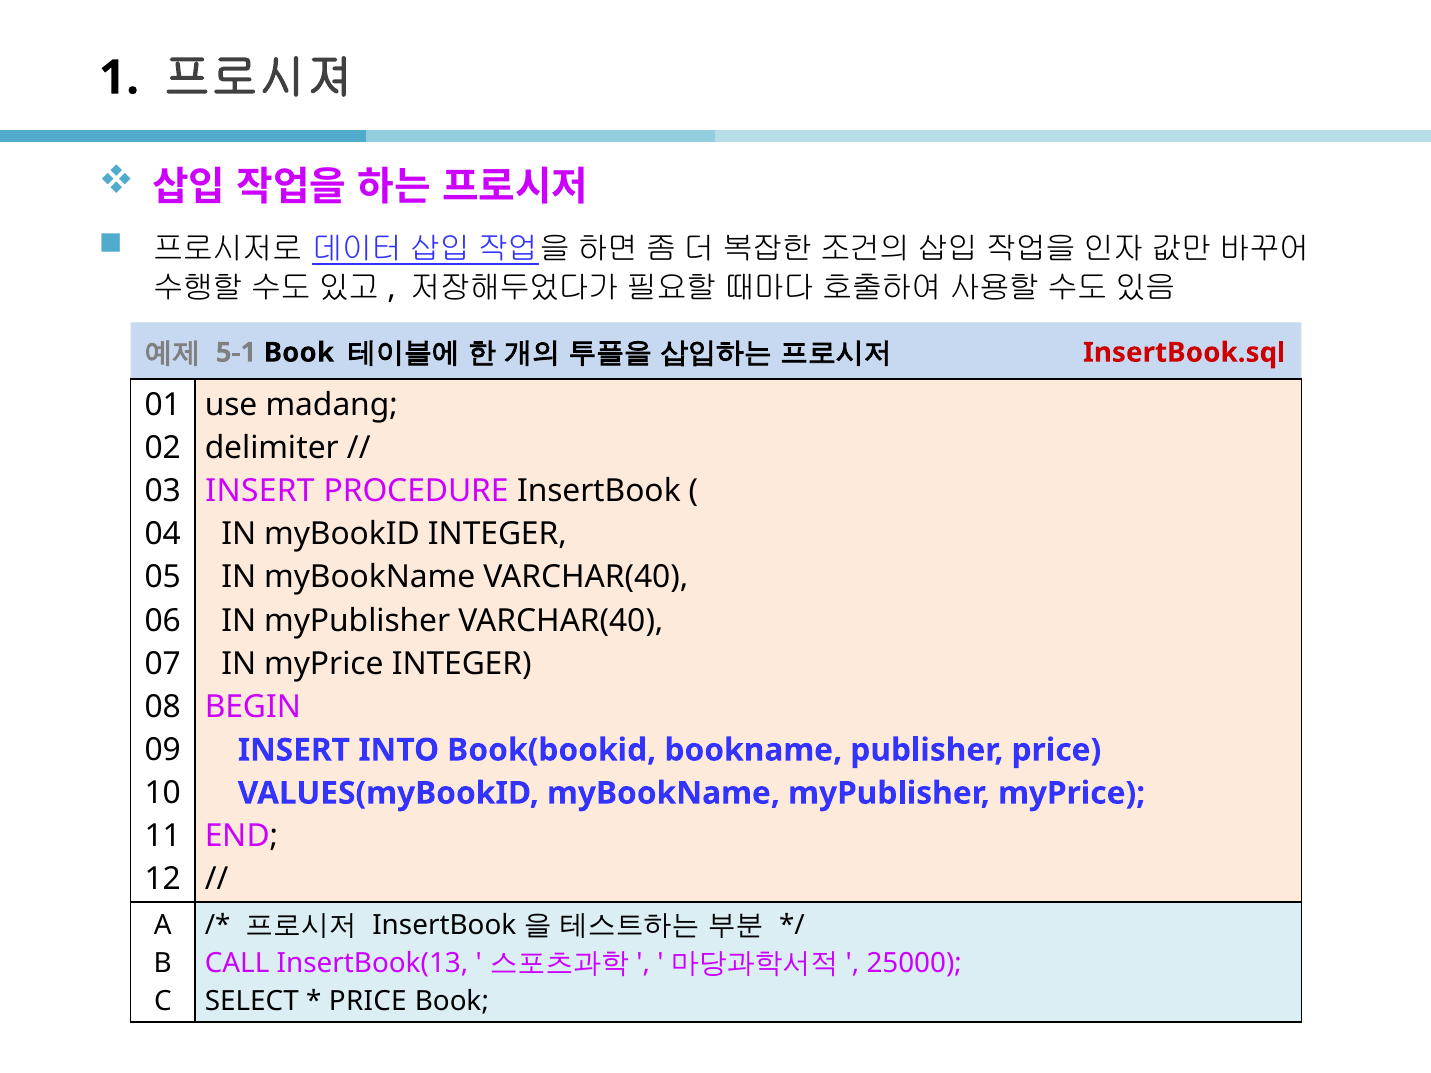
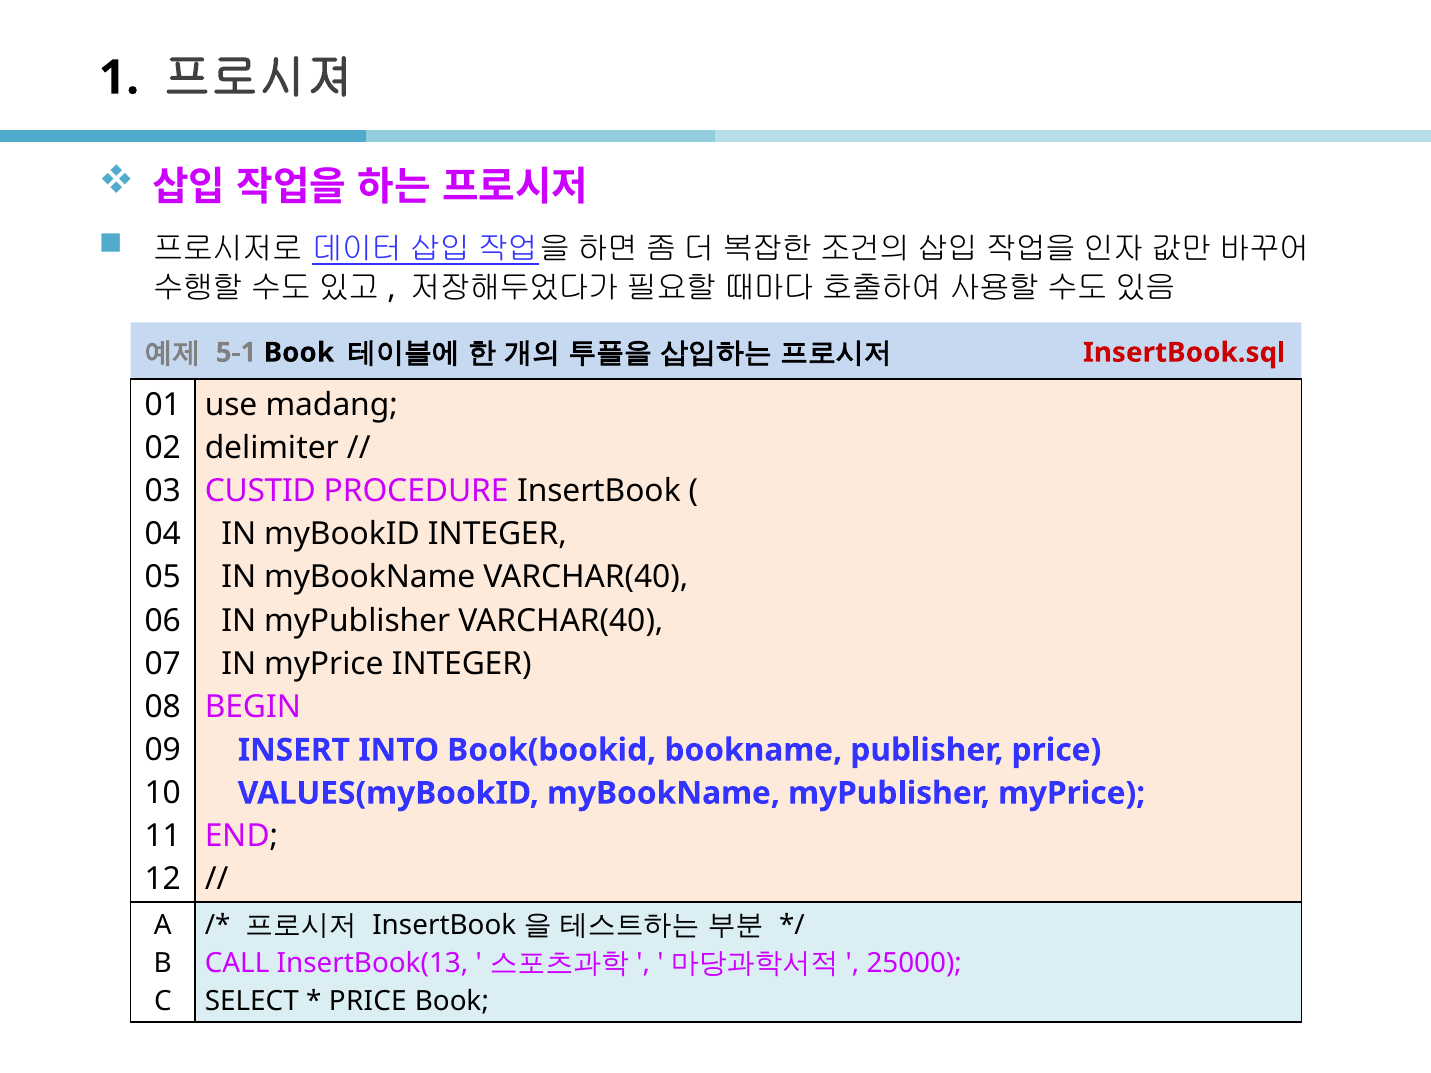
INSERT at (260, 491): INSERT -> CUSTID
